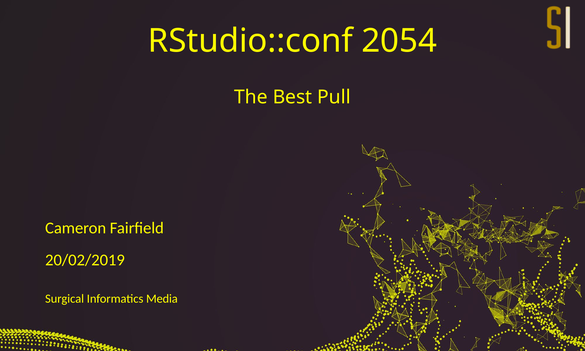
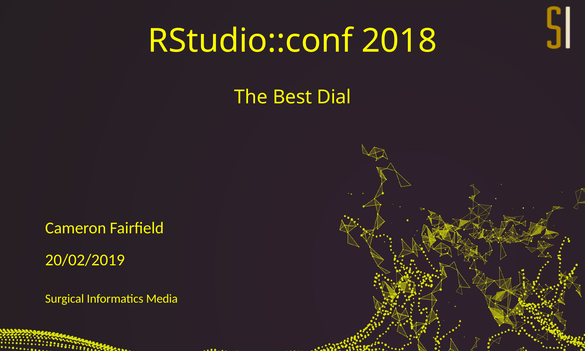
2054: 2054 -> 2018
Pull: Pull -> Dial
